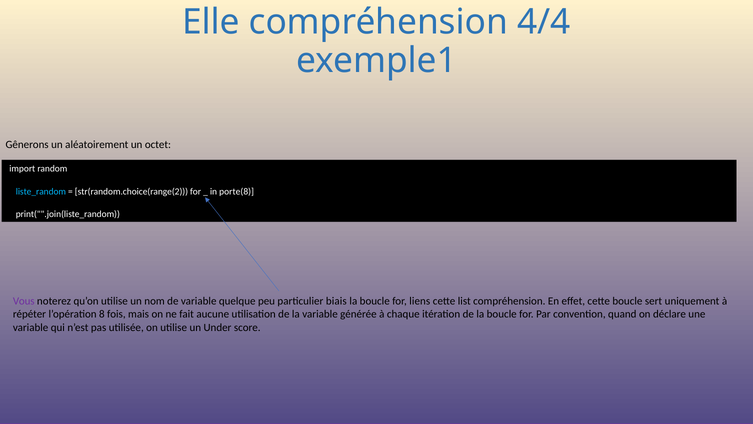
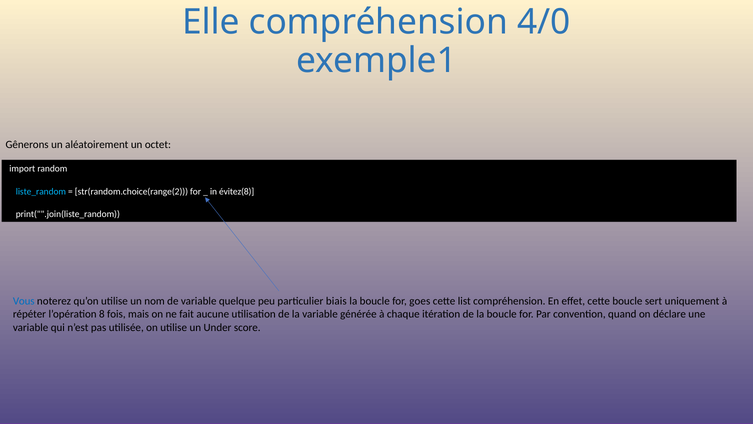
4/4: 4/4 -> 4/0
porte(8: porte(8 -> évitez(8
Vous colour: purple -> blue
liens: liens -> goes
